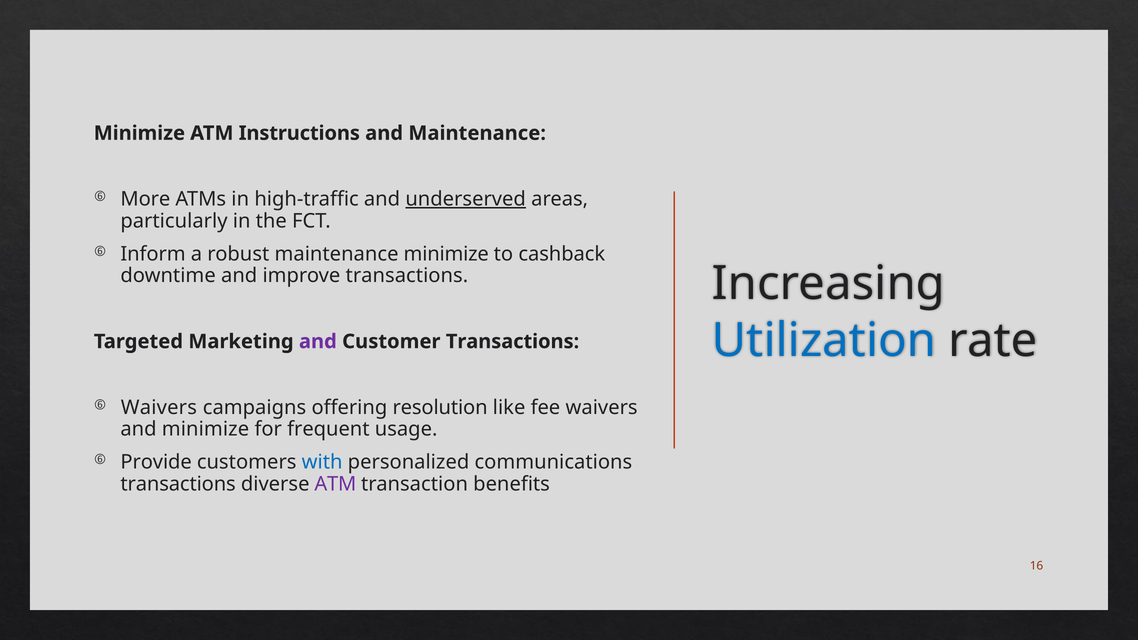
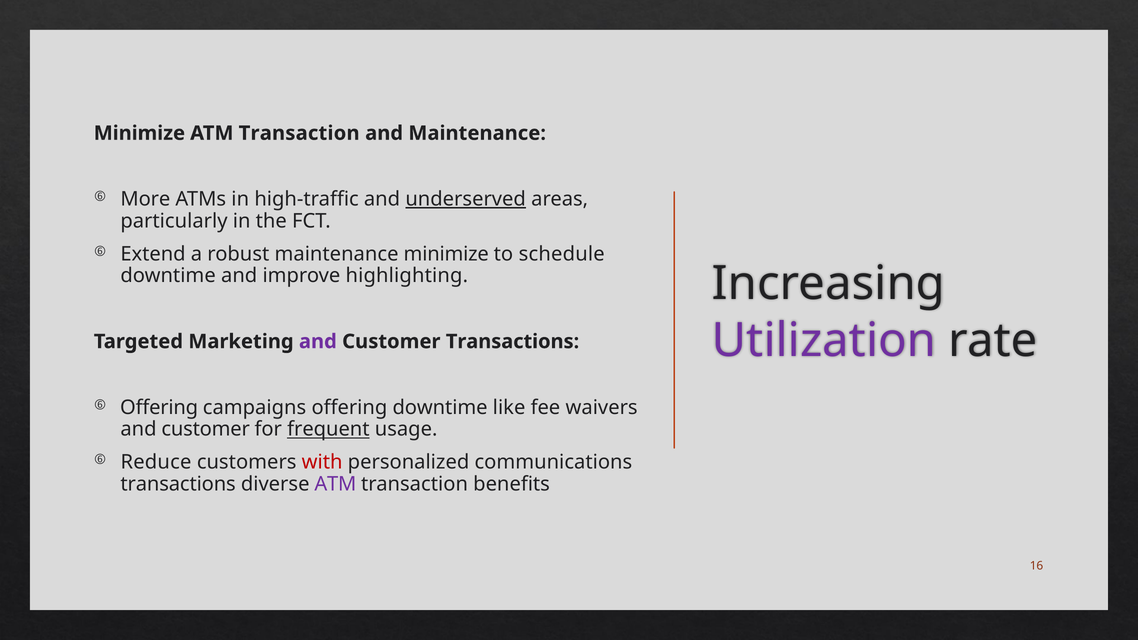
Instructions at (299, 133): Instructions -> Transaction
Inform: Inform -> Extend
cashback: cashback -> schedule
improve transactions: transactions -> highlighting
Utilization colour: blue -> purple
Waivers at (159, 407): Waivers -> Offering
offering resolution: resolution -> downtime
minimize at (206, 429): minimize -> customer
frequent underline: none -> present
Provide: Provide -> Reduce
with colour: blue -> red
